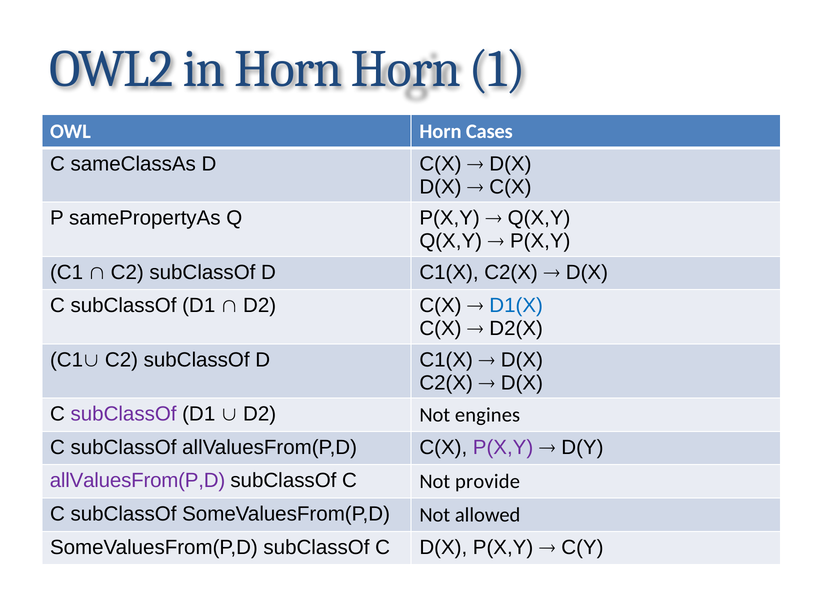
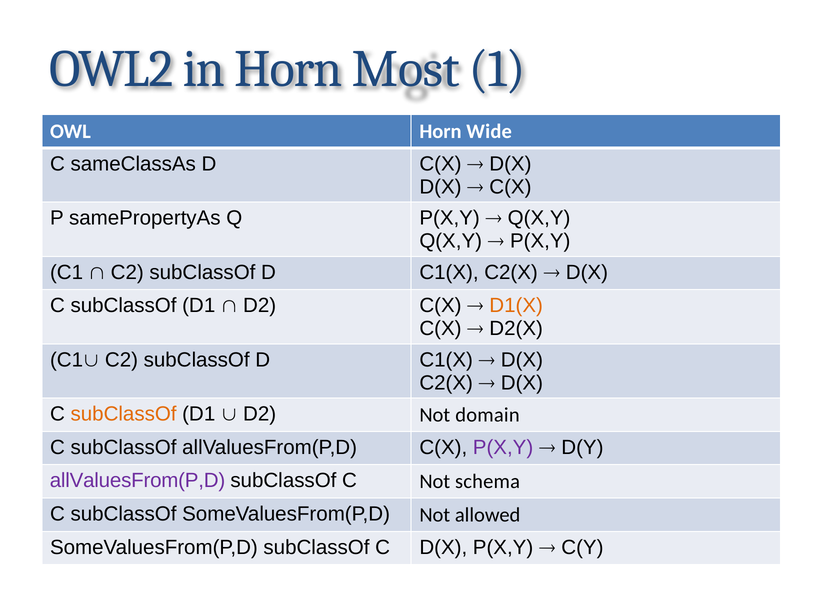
Horn Horn: Horn -> Most
Cases: Cases -> Wide
D1(X colour: blue -> orange
subClassOf at (124, 414) colour: purple -> orange
engines: engines -> domain
provide: provide -> schema
